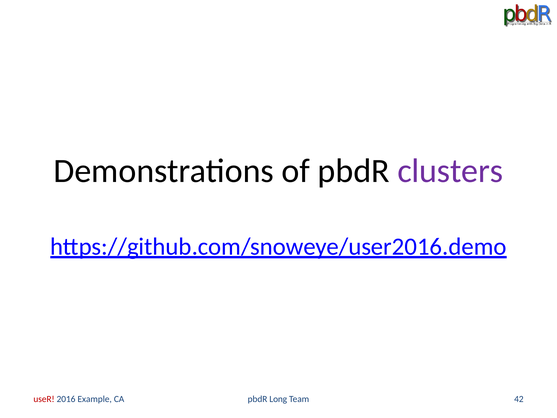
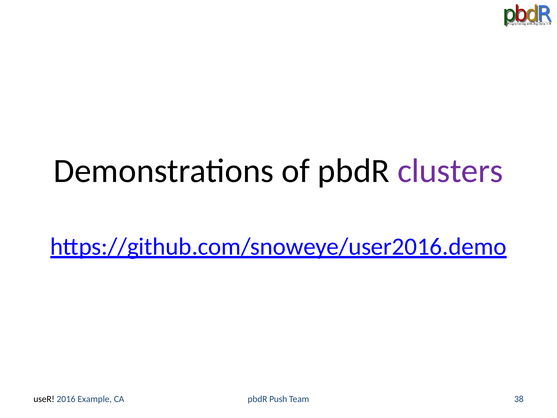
Long: Long -> Push
42: 42 -> 38
useR colour: red -> black
